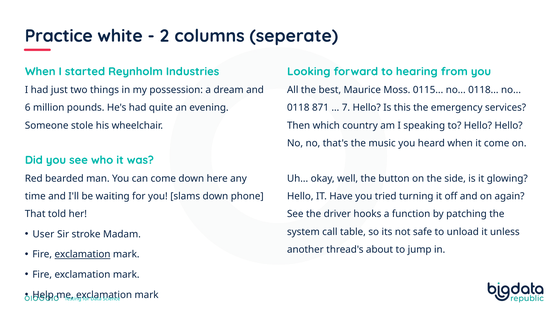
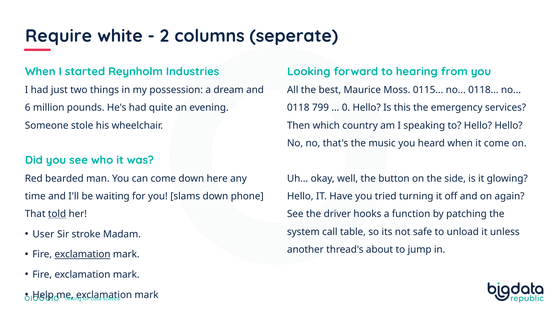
Practice: Practice -> Require
871: 871 -> 799
7: 7 -> 0
told underline: none -> present
